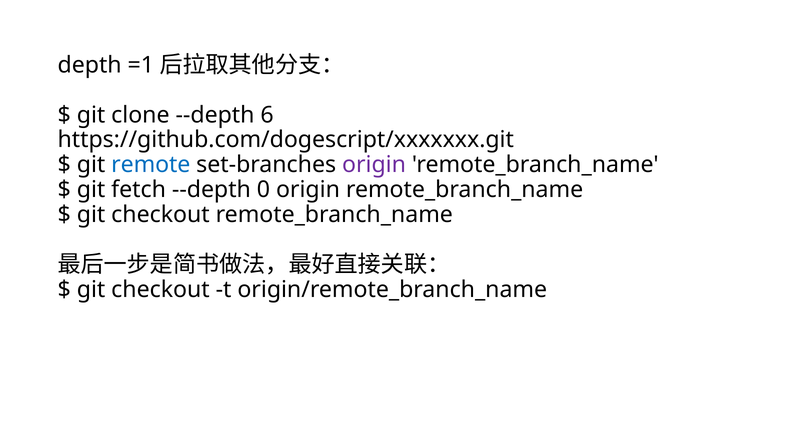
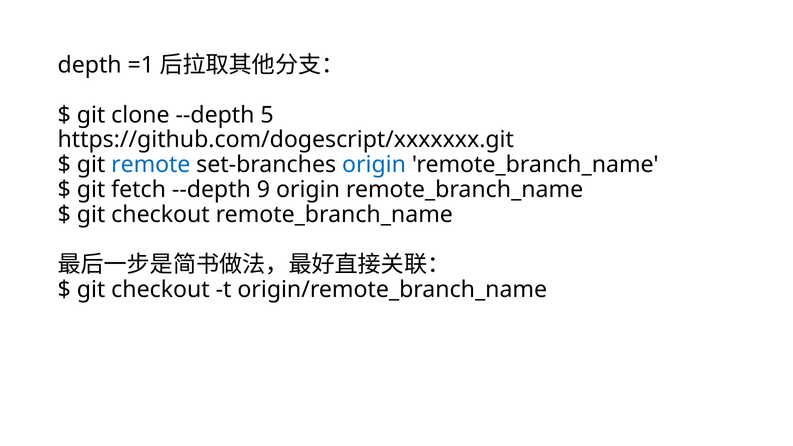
6: 6 -> 5
origin at (374, 165) colour: purple -> blue
0: 0 -> 9
